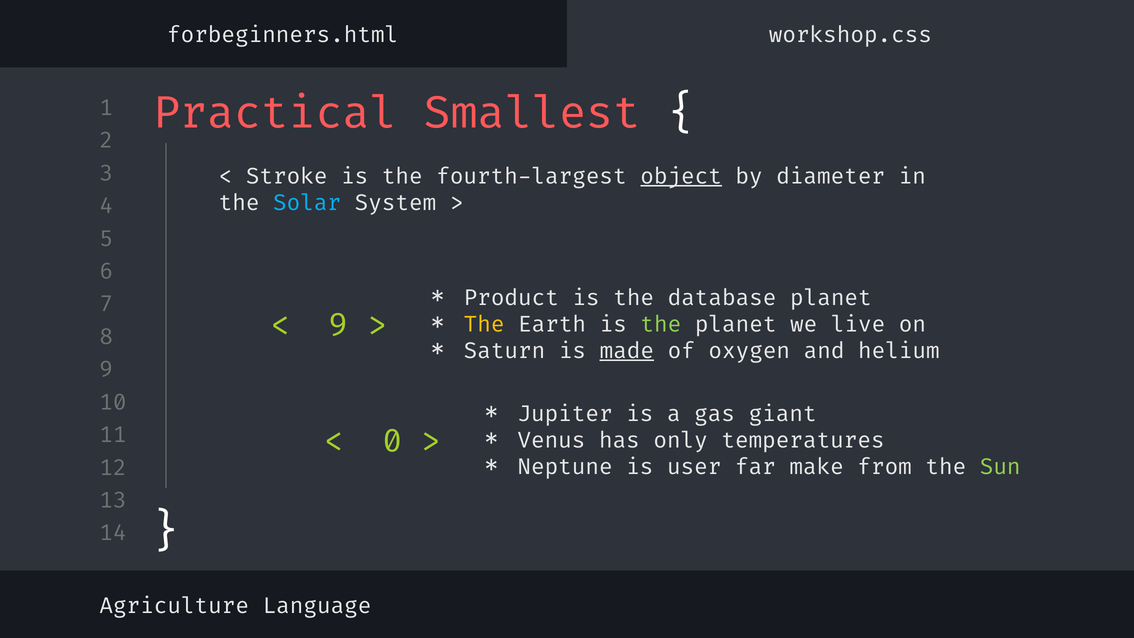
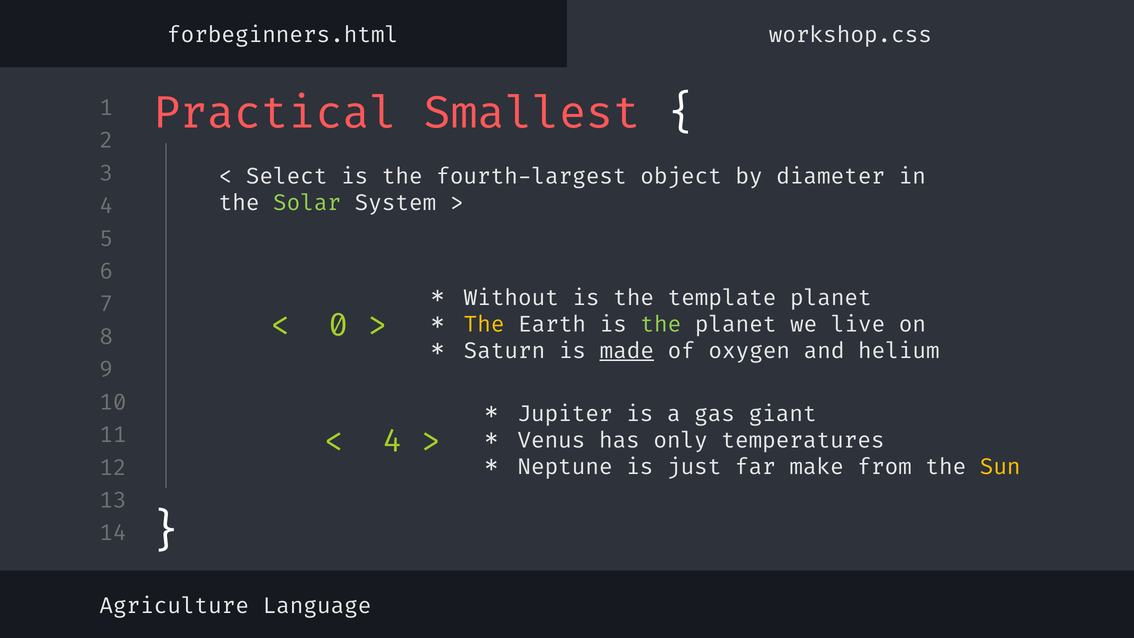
Stroke: Stroke -> Select
object underline: present -> none
Solar colour: light blue -> light green
Product: Product -> Without
database: database -> template
/9: /9 -> /0
/0: /0 -> /4
user: user -> just
Sun colour: light green -> yellow
